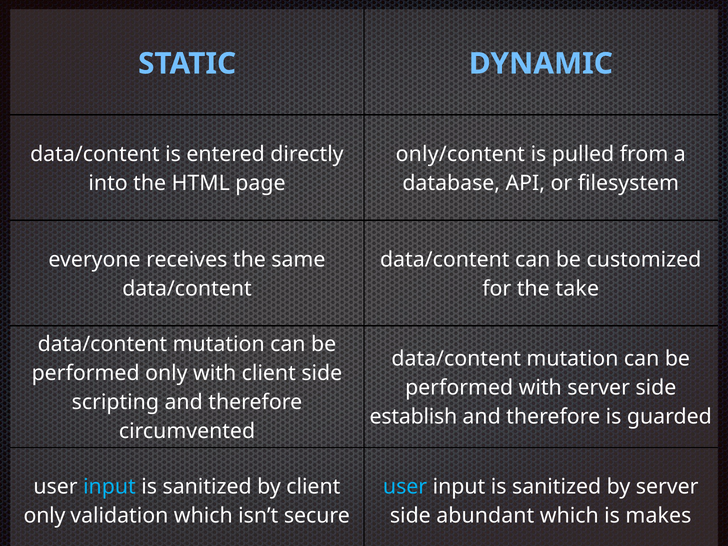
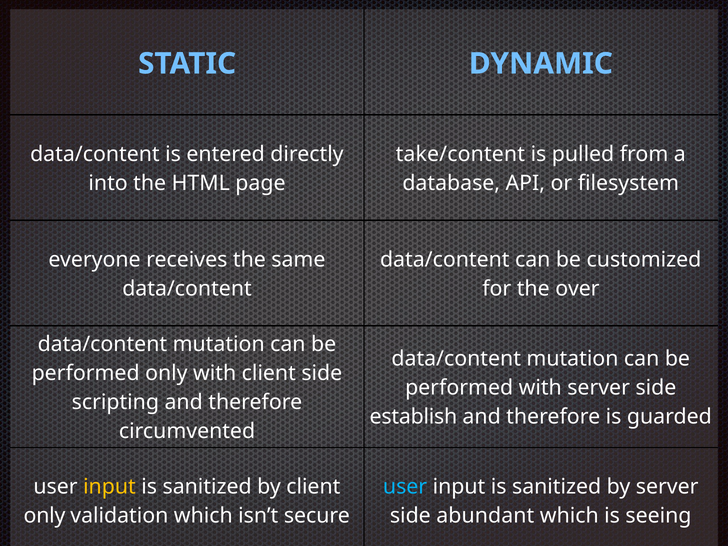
only/content: only/content -> take/content
take: take -> over
input at (109, 487) colour: light blue -> yellow
makes: makes -> seeing
